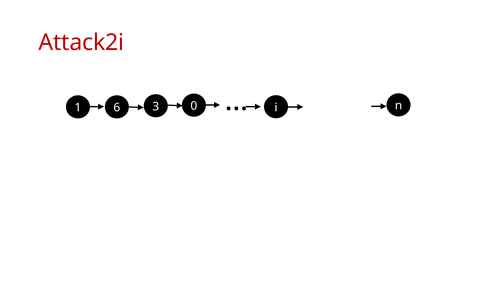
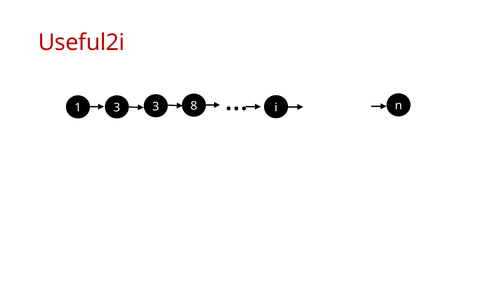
Attack2i: Attack2i -> Useful2i
1 6: 6 -> 3
0: 0 -> 8
